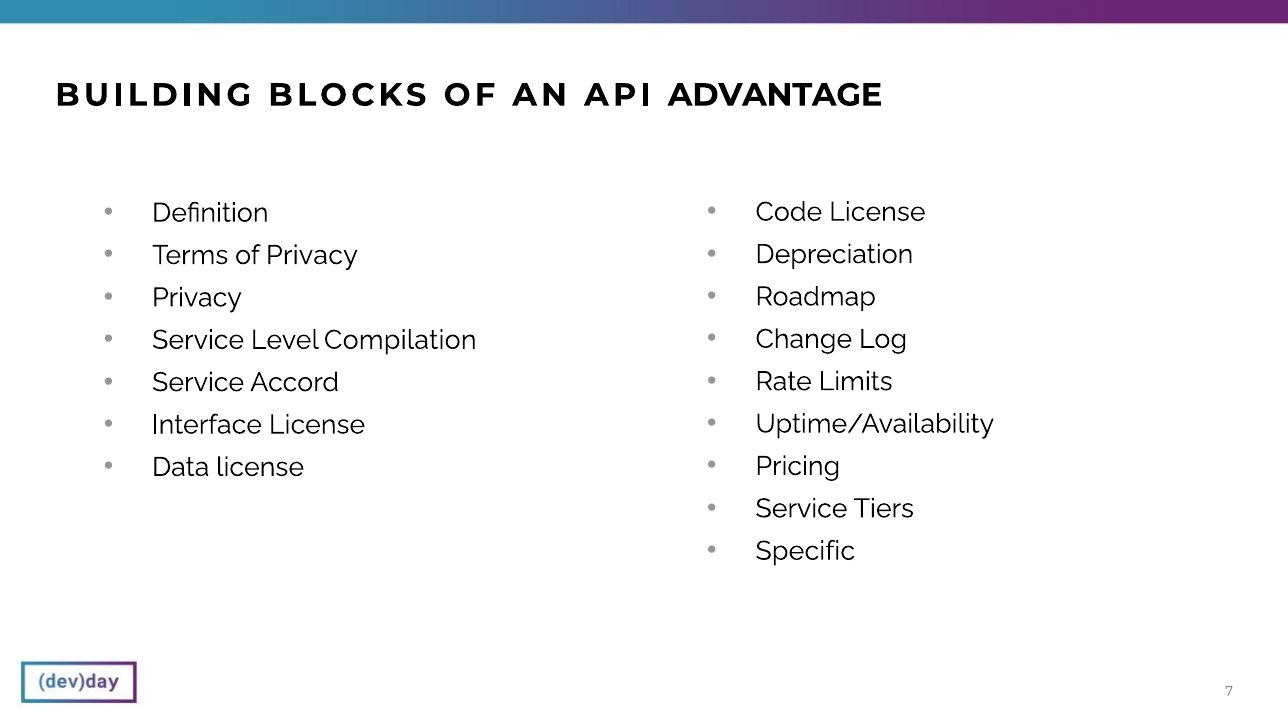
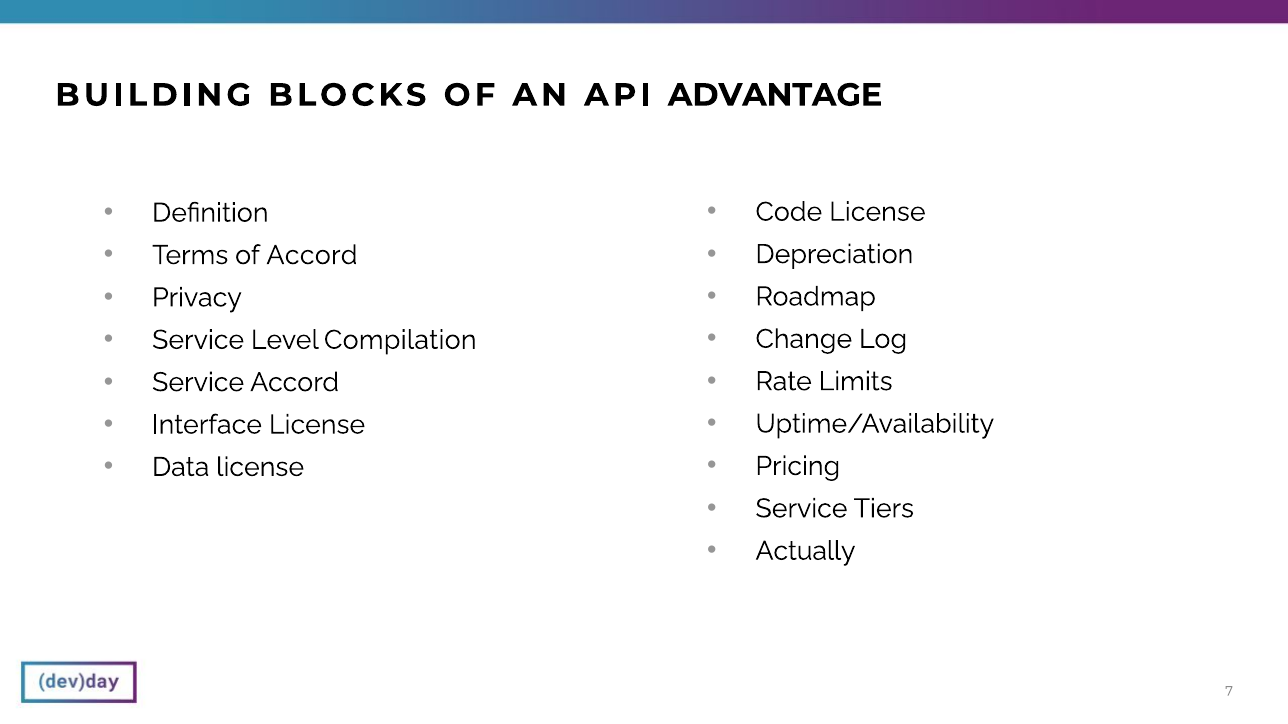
of Privacy: Privacy -> Accord
Specific: Specific -> Actually
